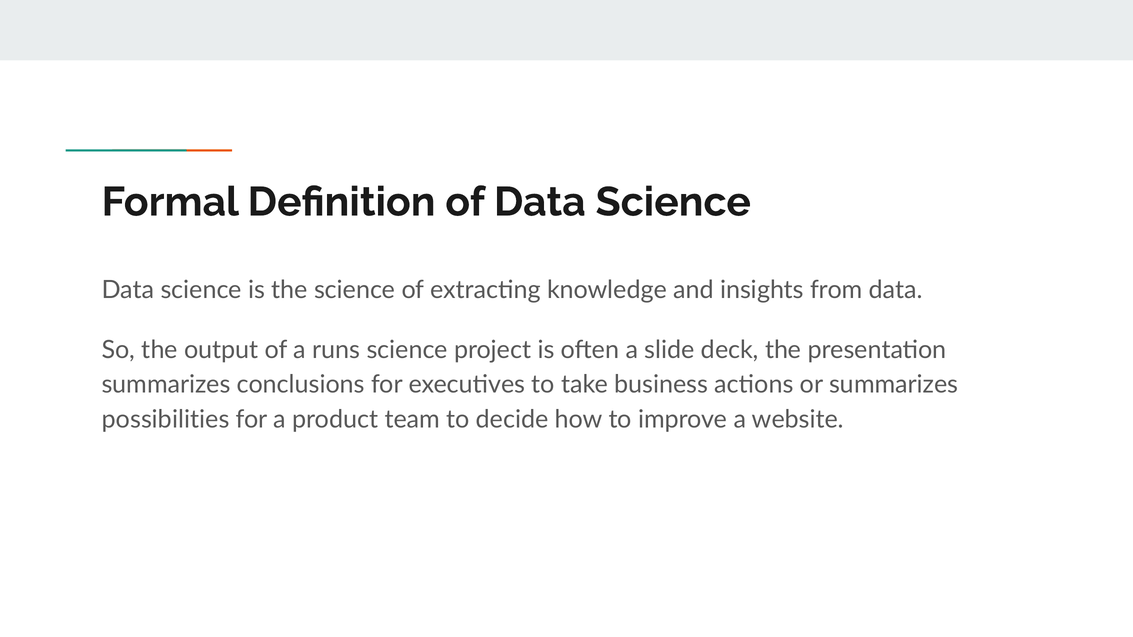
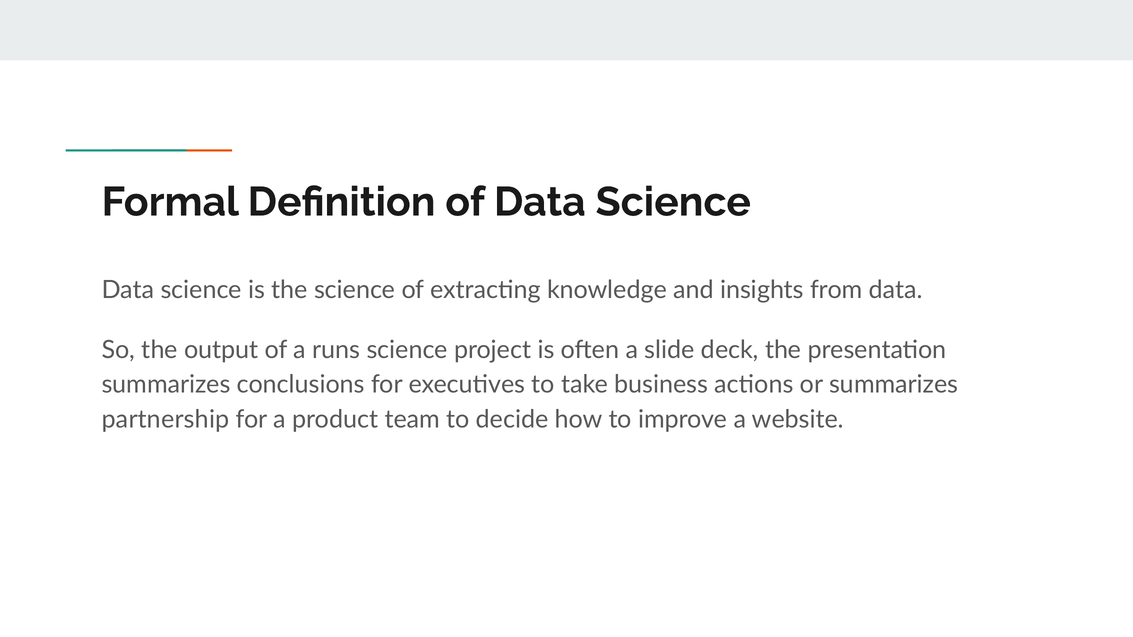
possibilities: possibilities -> partnership
